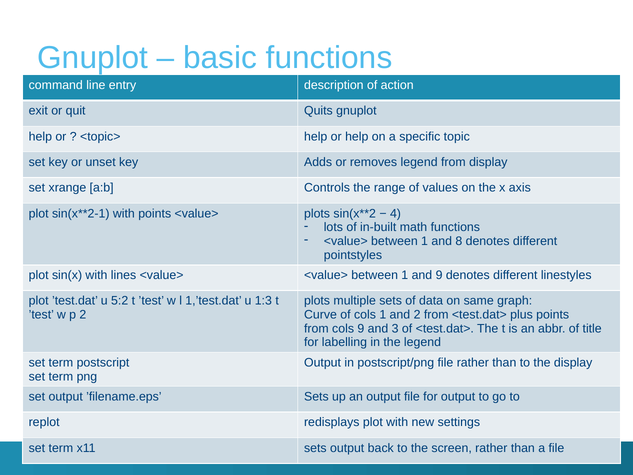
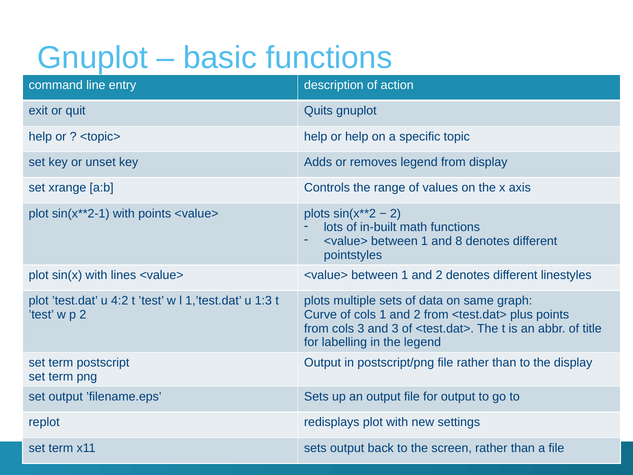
4 at (395, 213): 4 -> 2
between 1 and 9: 9 -> 2
5:2: 5:2 -> 4:2
cols 9: 9 -> 3
